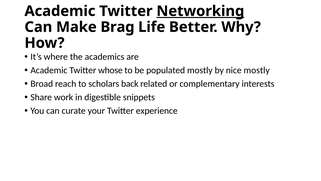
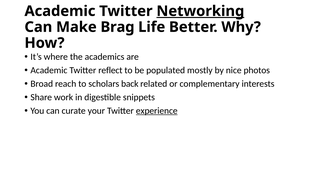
whose: whose -> reflect
nice mostly: mostly -> photos
experience underline: none -> present
